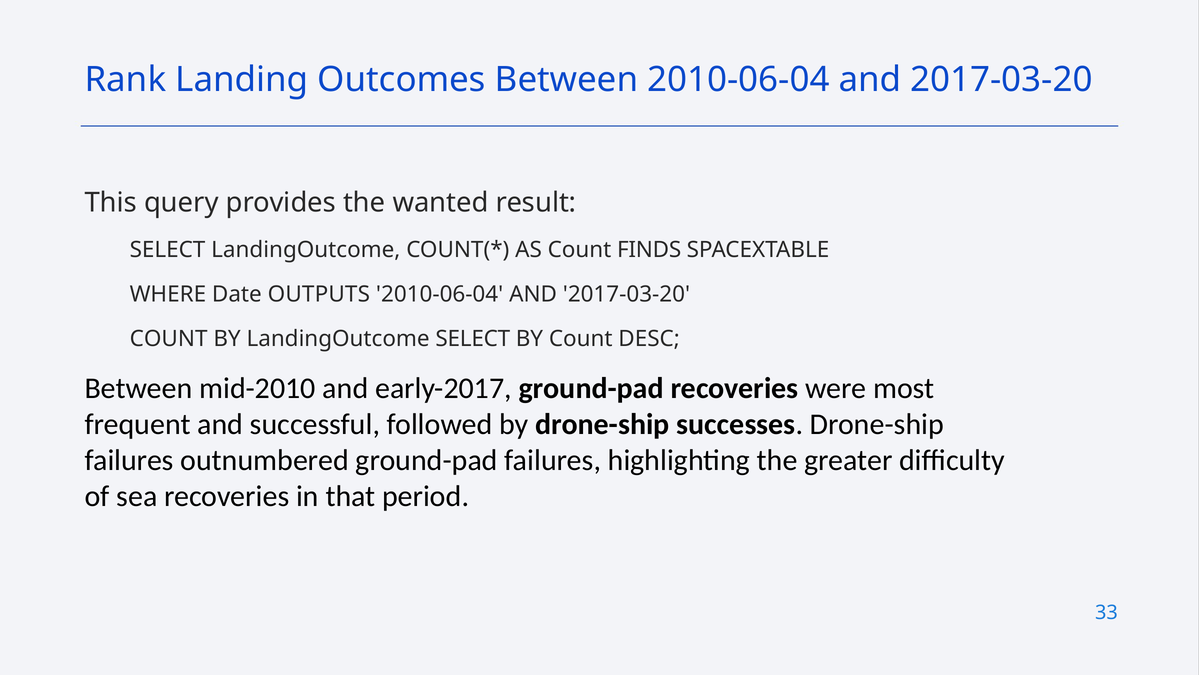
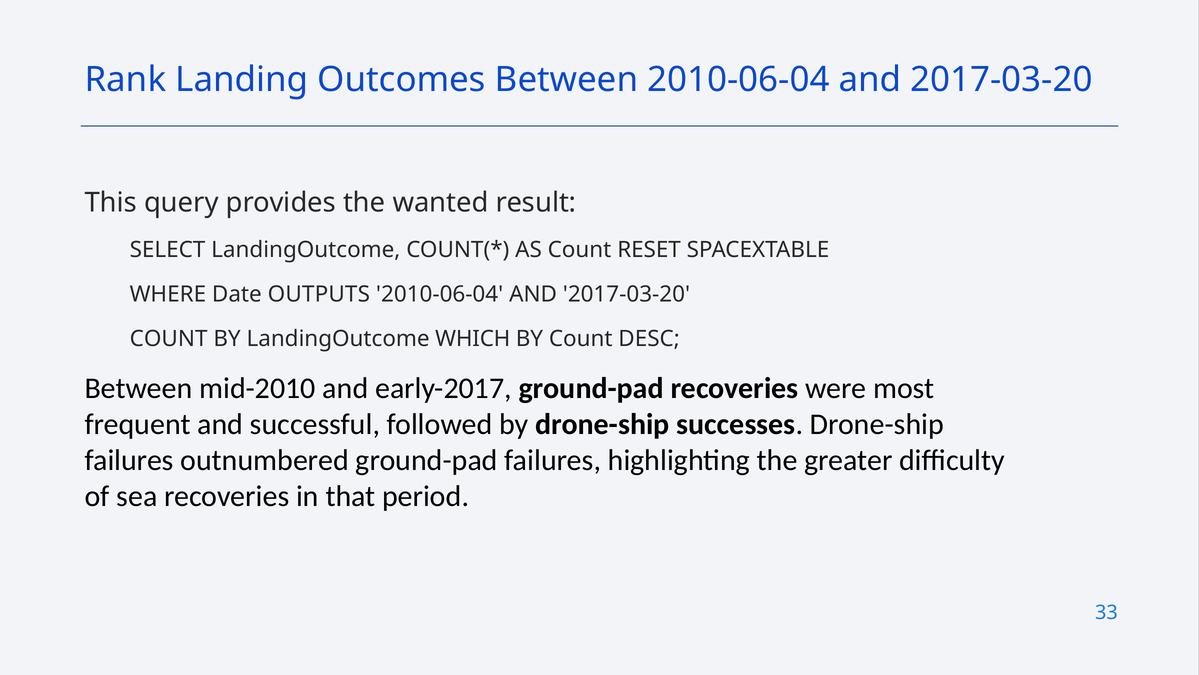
FINDS: FINDS -> RESET
LandingOutcome SELECT: SELECT -> WHICH
